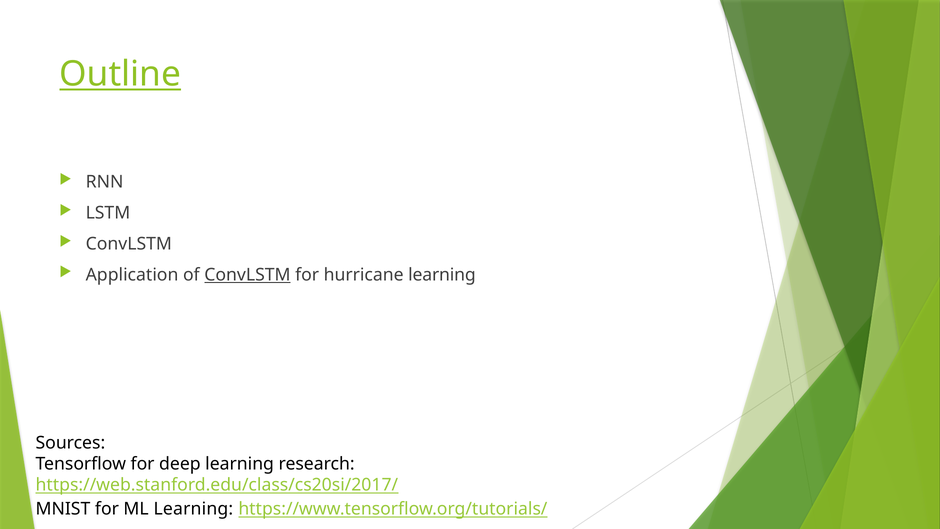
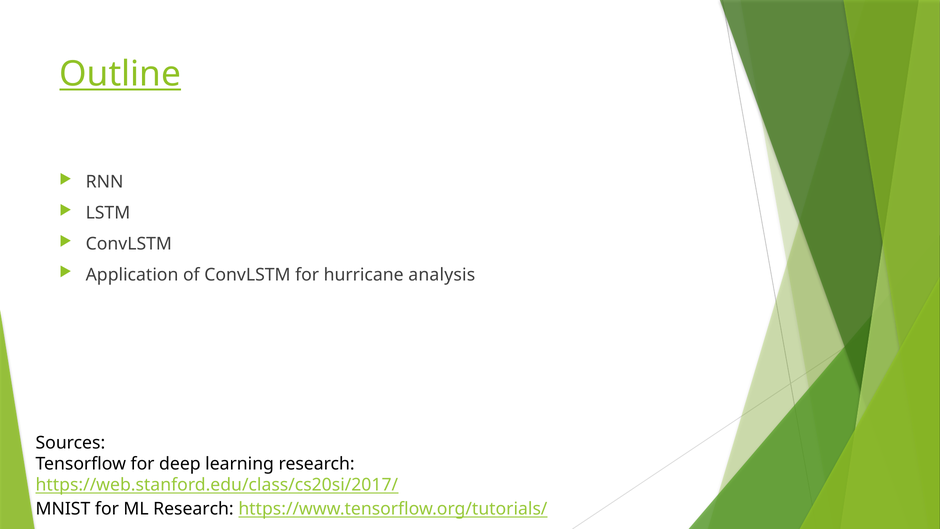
ConvLSTM at (247, 275) underline: present -> none
hurricane learning: learning -> analysis
ML Learning: Learning -> Research
